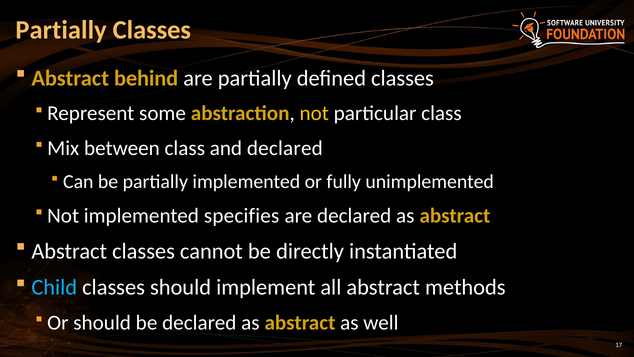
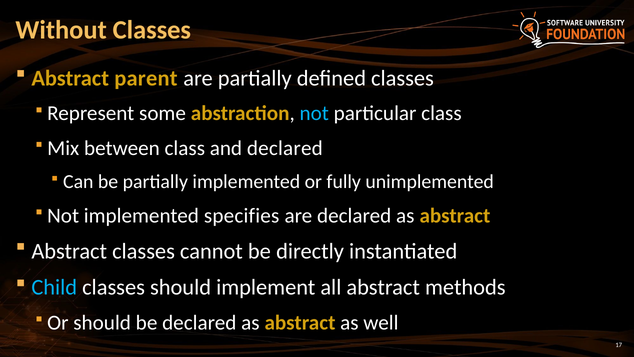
Partially at (61, 30): Partially -> Without
behind: behind -> parent
not at (314, 113) colour: yellow -> light blue
